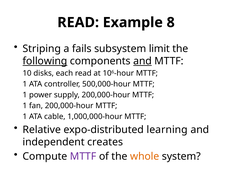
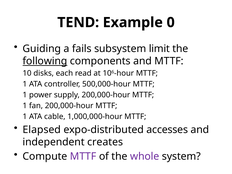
READ at (78, 22): READ -> TEND
8: 8 -> 0
Striping: Striping -> Guiding
and at (143, 61) underline: present -> none
Relative: Relative -> Elapsed
learning: learning -> accesses
whole colour: orange -> purple
